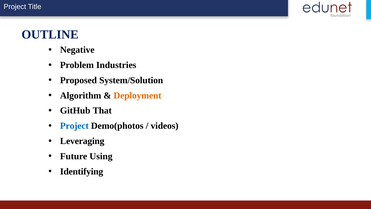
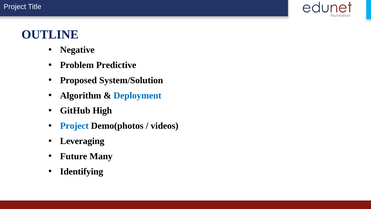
Industries: Industries -> Predictive
Deployment colour: orange -> blue
That: That -> High
Using: Using -> Many
